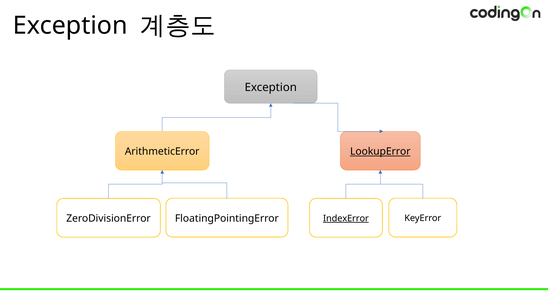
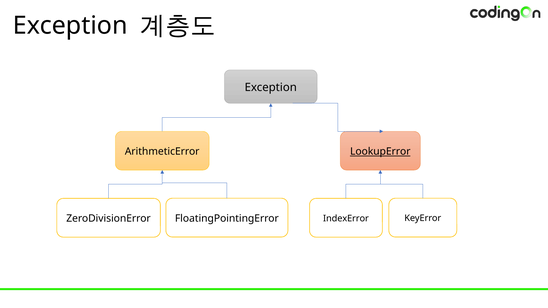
IndexError underline: present -> none
